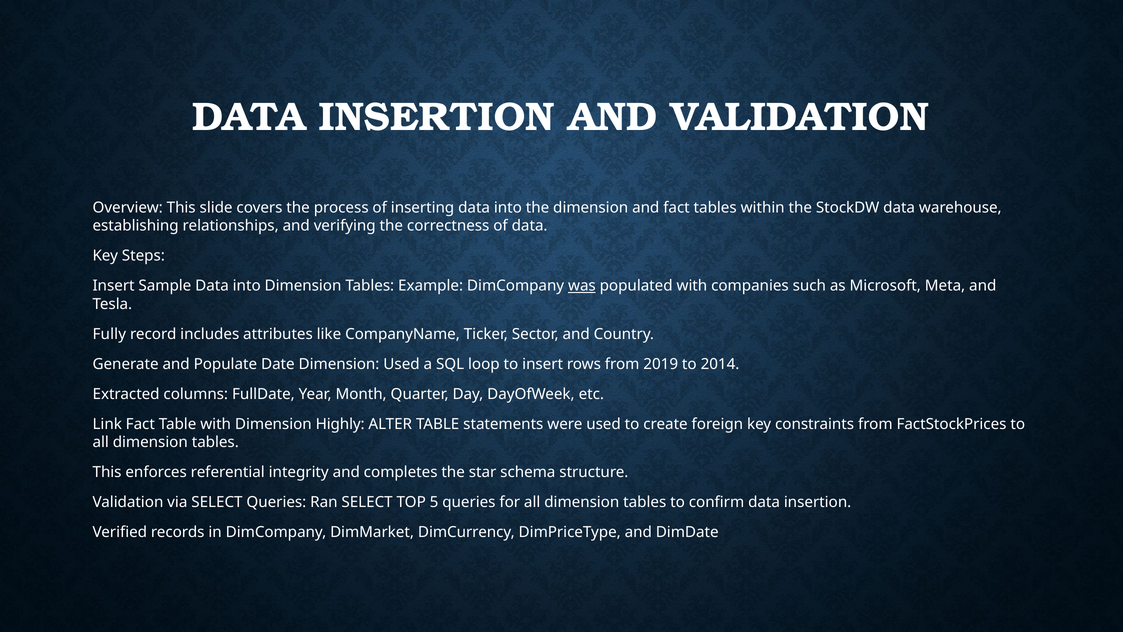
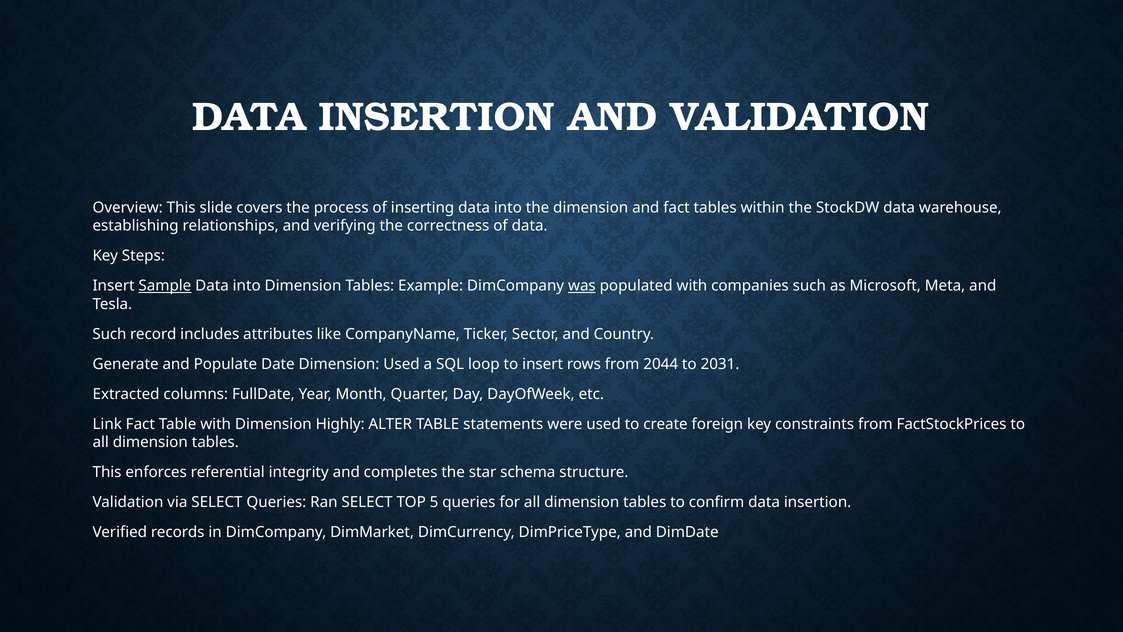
Sample underline: none -> present
Fully at (109, 334): Fully -> Such
2019: 2019 -> 2044
2014: 2014 -> 2031
